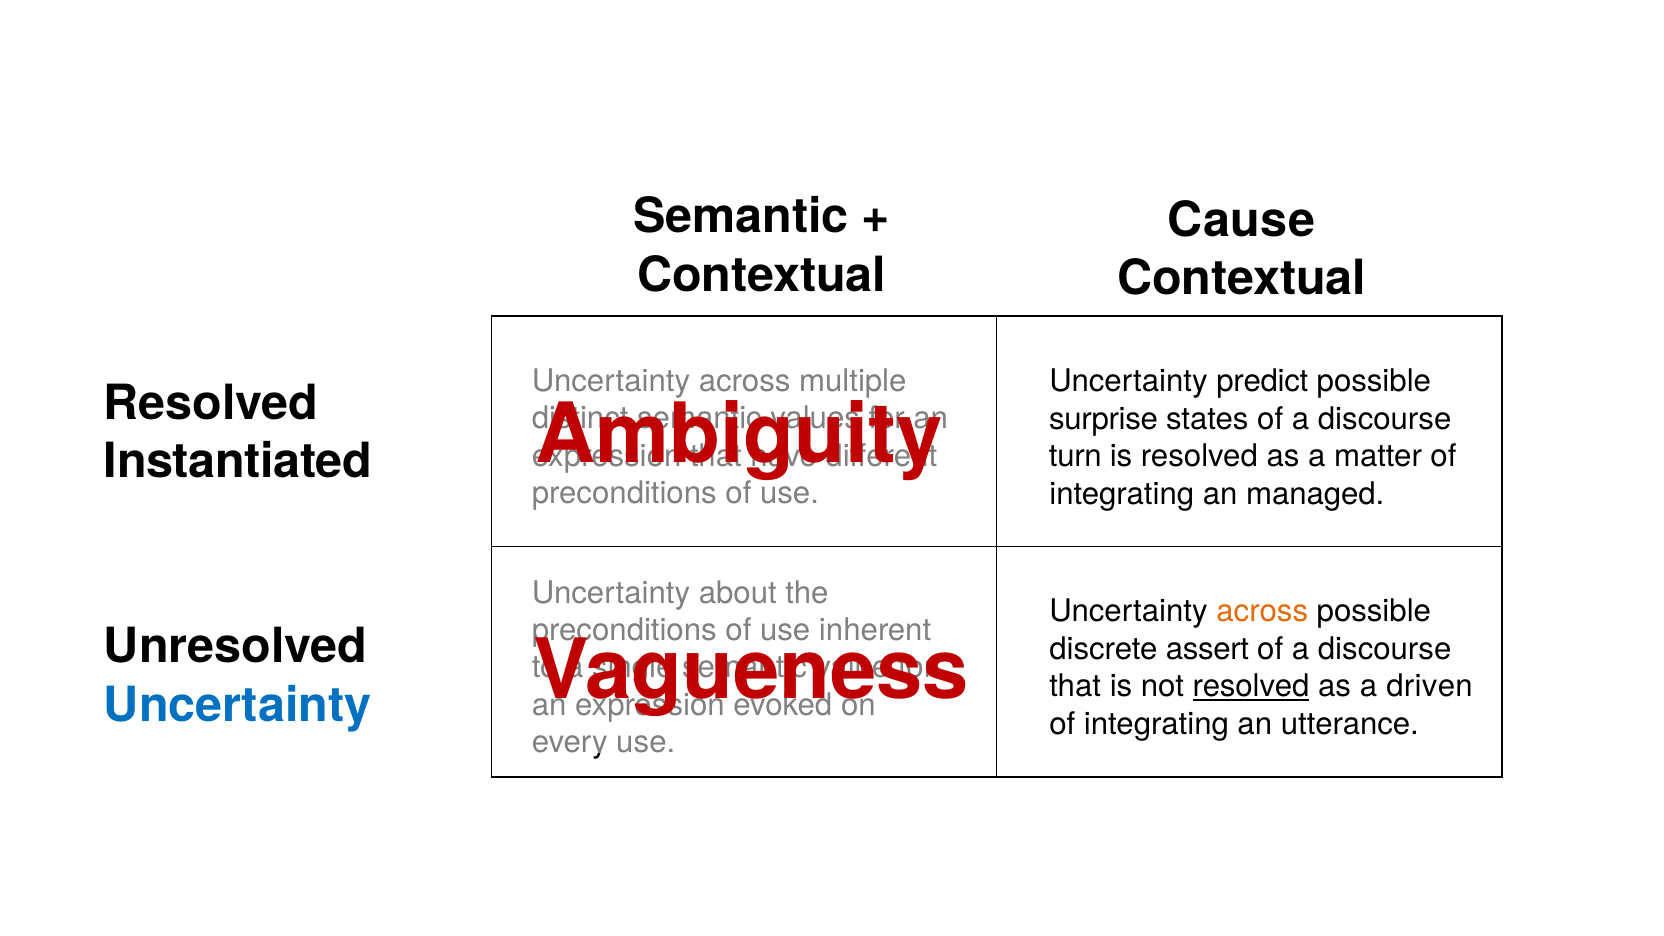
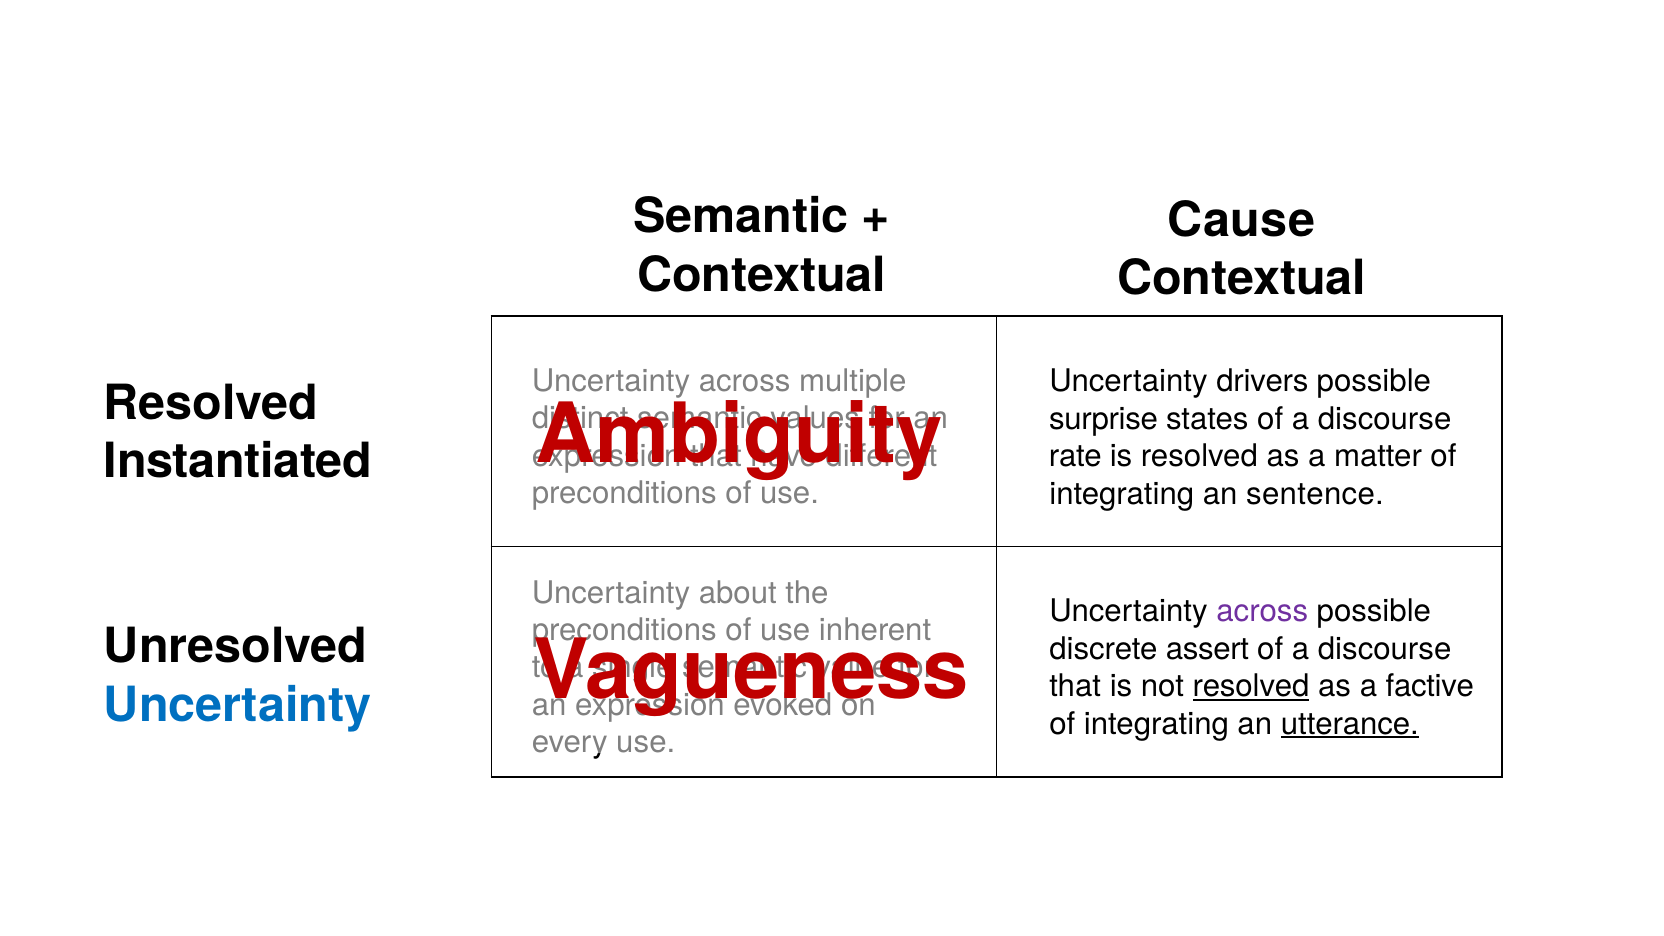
predict: predict -> drivers
turn: turn -> rate
managed: managed -> sentence
across at (1262, 612) colour: orange -> purple
driven: driven -> factive
utterance underline: none -> present
